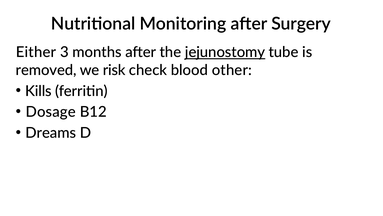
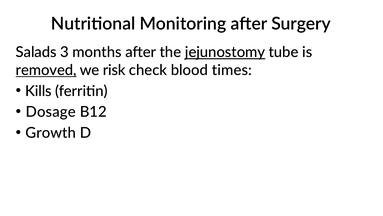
Either: Either -> Salads
removed underline: none -> present
other: other -> times
Dreams: Dreams -> Growth
